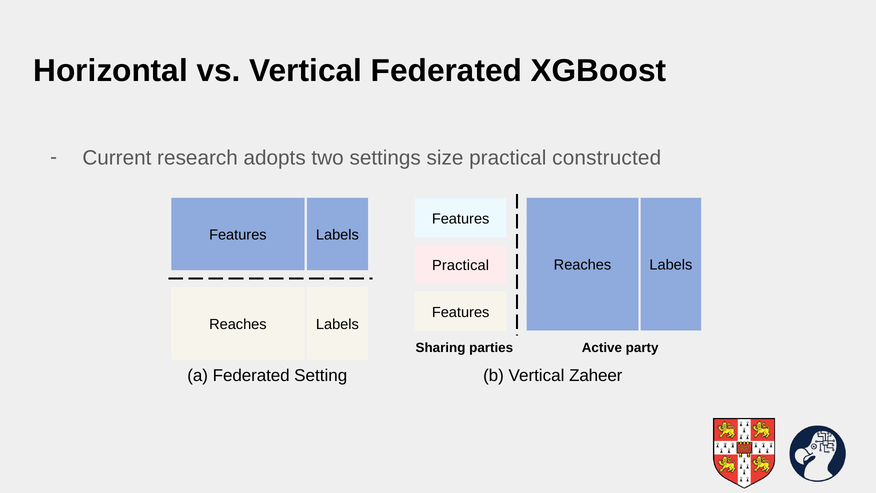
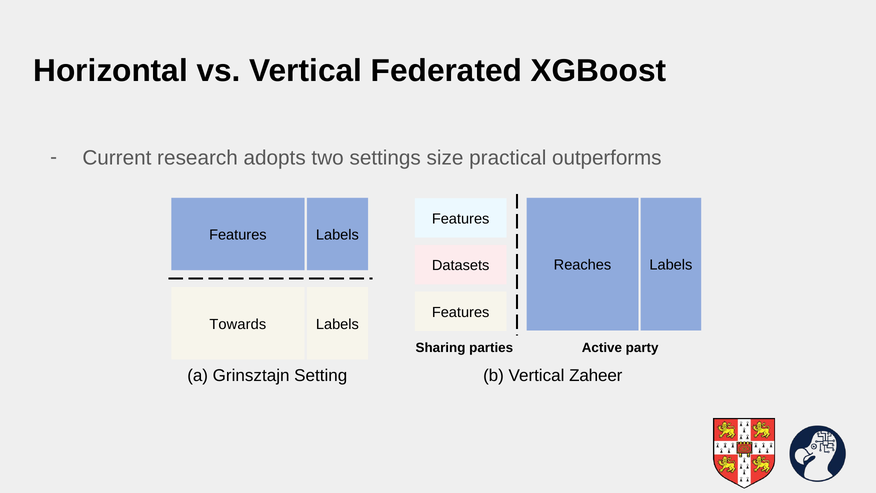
constructed: constructed -> outperforms
Practical at (461, 266): Practical -> Datasets
Reaches at (238, 324): Reaches -> Towards
a Federated: Federated -> Grinsztajn
